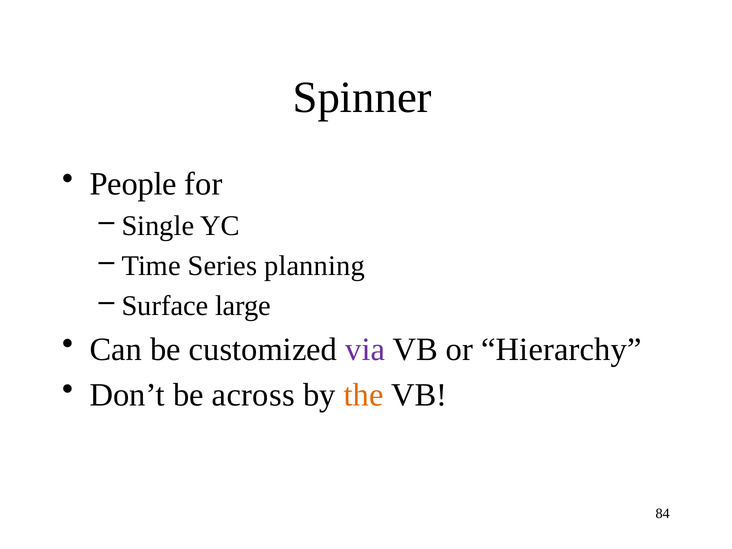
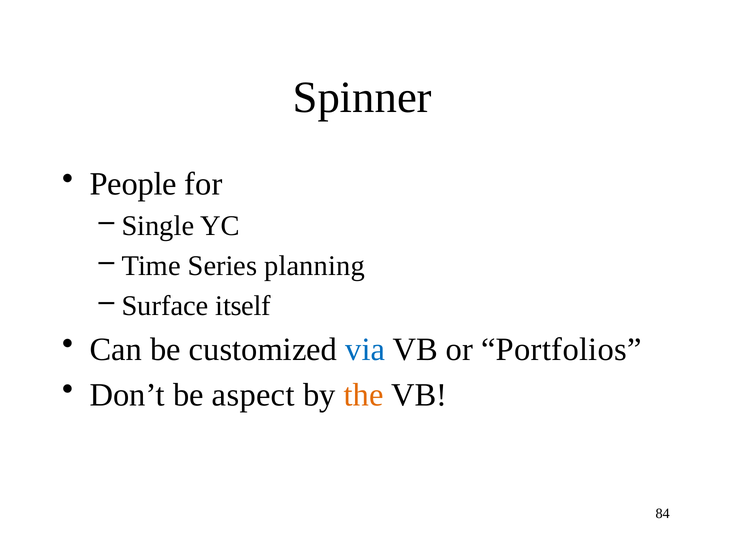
large: large -> itself
via colour: purple -> blue
Hierarchy: Hierarchy -> Portfolios
across: across -> aspect
